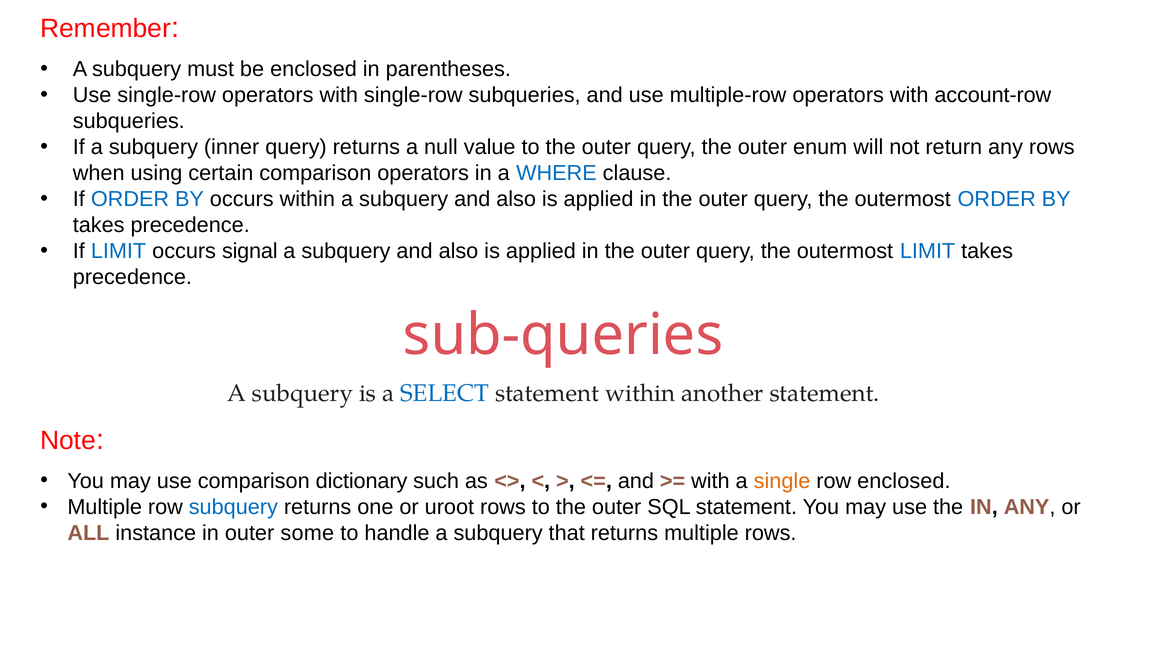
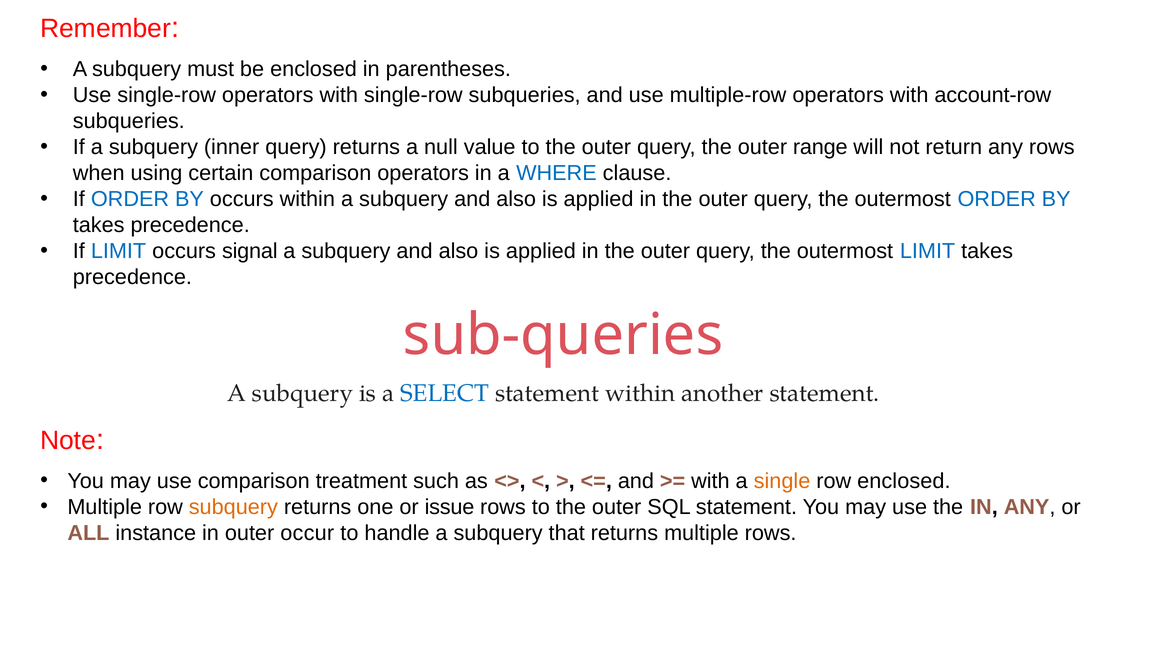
enum: enum -> range
dictionary: dictionary -> treatment
subquery at (233, 507) colour: blue -> orange
uroot: uroot -> issue
some: some -> occur
